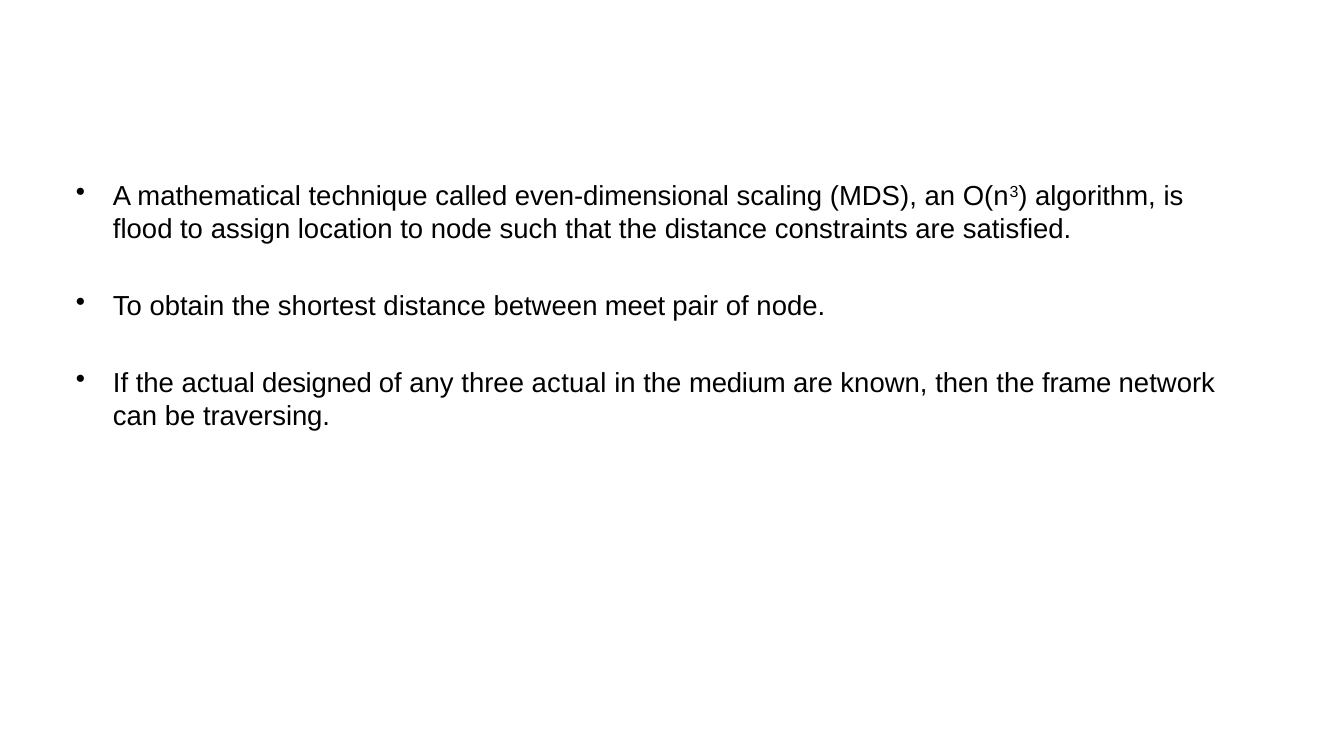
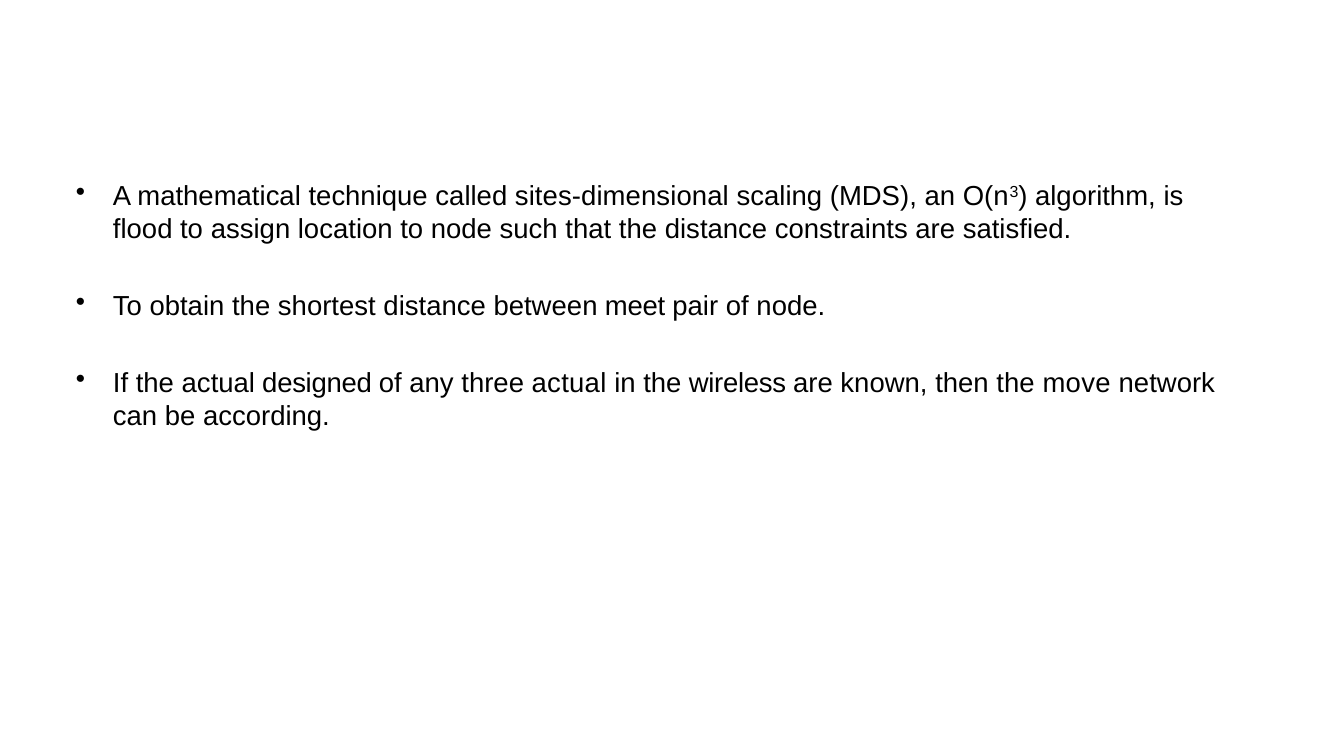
even-dimensional: even-dimensional -> sites-dimensional
medium: medium -> wireless
frame: frame -> move
traversing: traversing -> according
